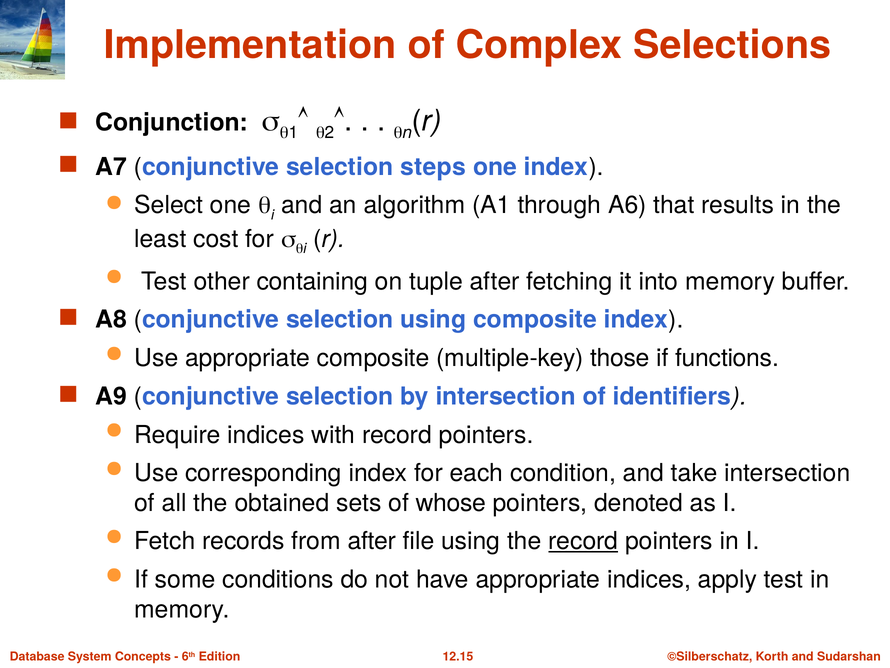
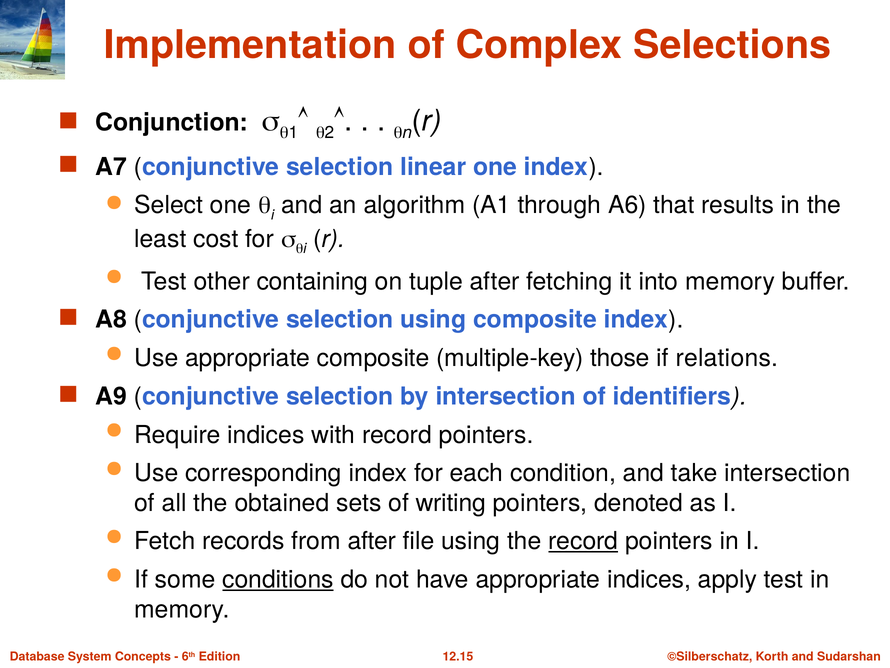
steps: steps -> linear
functions: functions -> relations
whose: whose -> writing
conditions underline: none -> present
